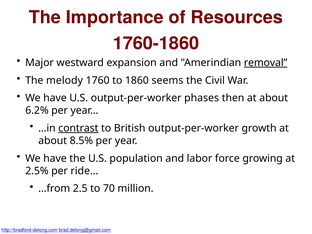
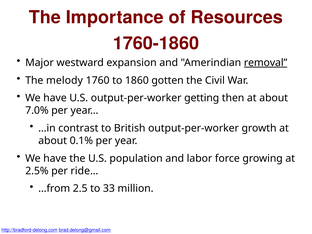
seems: seems -> gotten
phases: phases -> getting
6.2%: 6.2% -> 7.0%
contrast underline: present -> none
8.5%: 8.5% -> 0.1%
70: 70 -> 33
